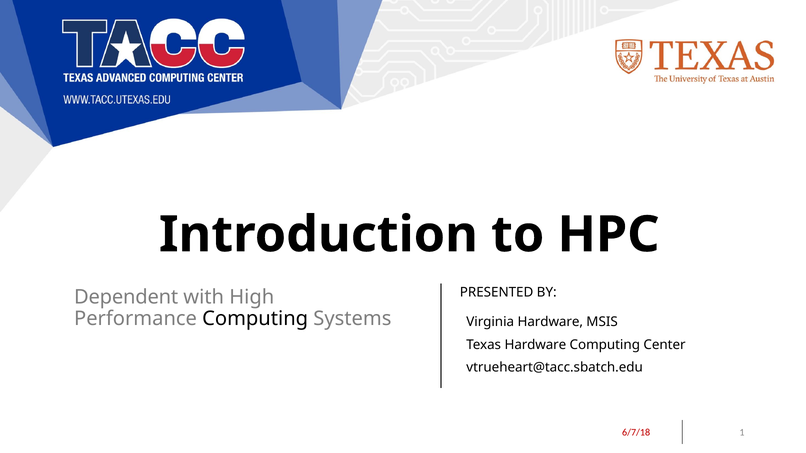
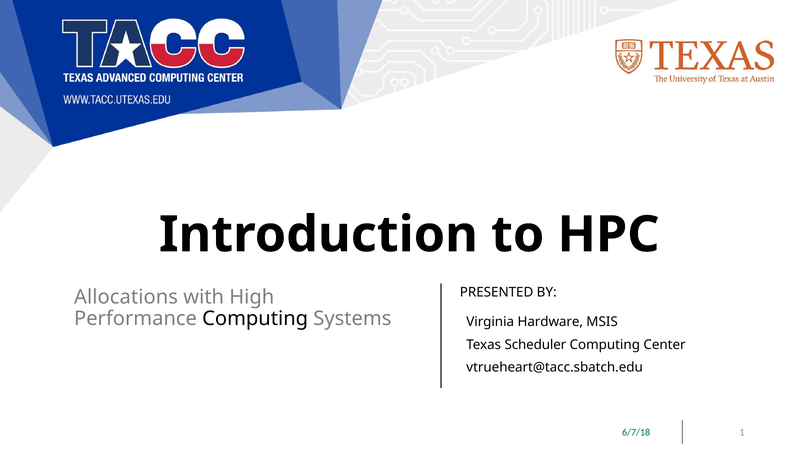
Dependent: Dependent -> Allocations
Texas Hardware: Hardware -> Scheduler
6/7/18 colour: red -> green
